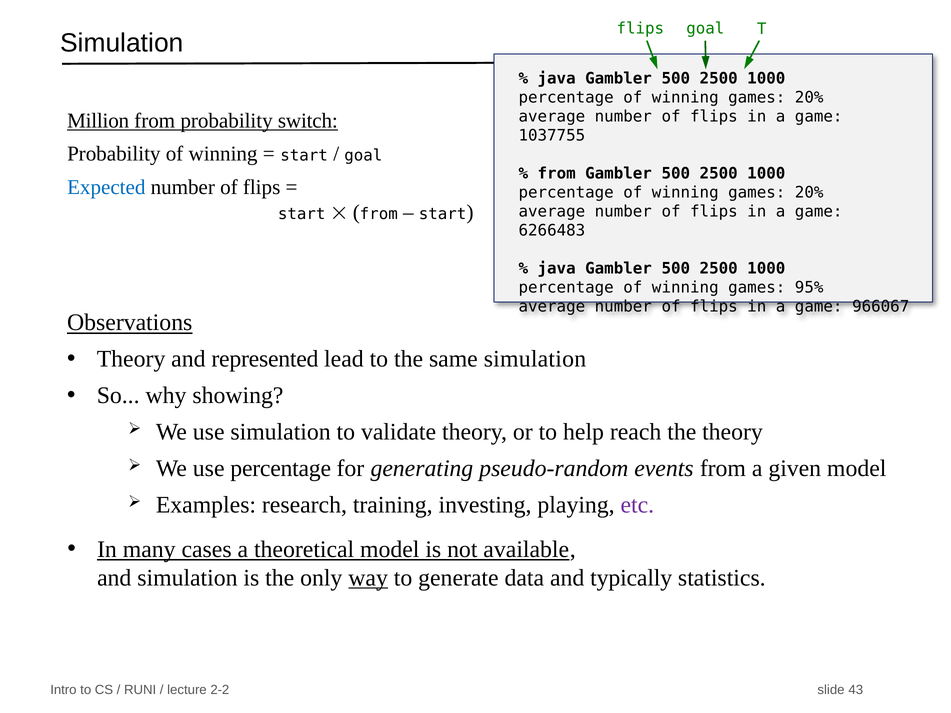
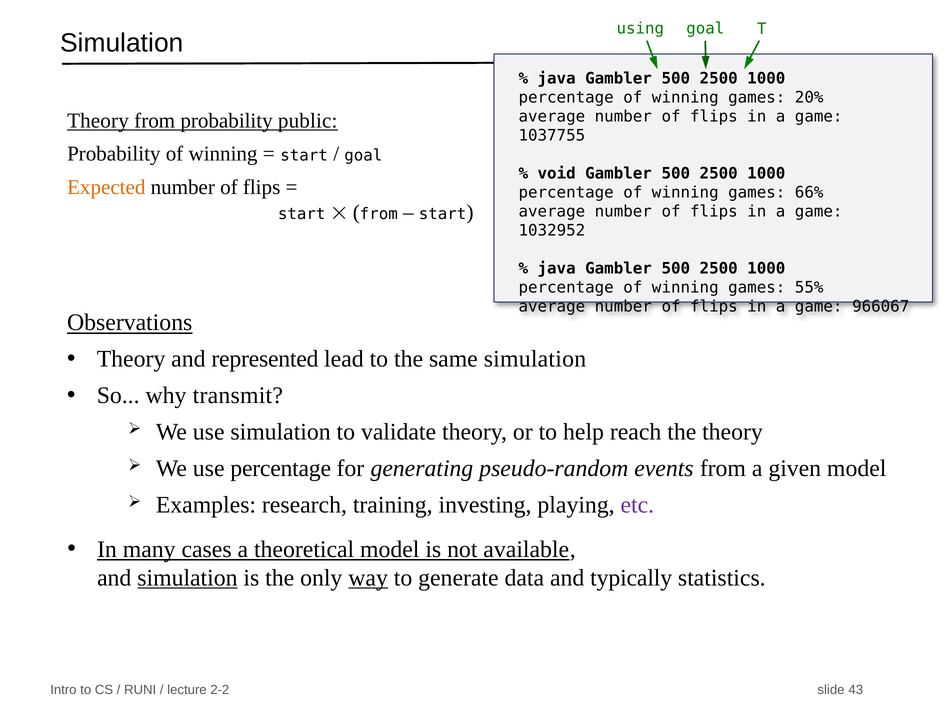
flips at (640, 29): flips -> using
Million at (98, 121): Million -> Theory
switch: switch -> public
from at (557, 174): from -> void
Expected colour: blue -> orange
20% at (809, 193): 20% -> 66%
6266483: 6266483 -> 1032952
95%: 95% -> 55%
showing: showing -> transmit
simulation at (187, 578) underline: none -> present
